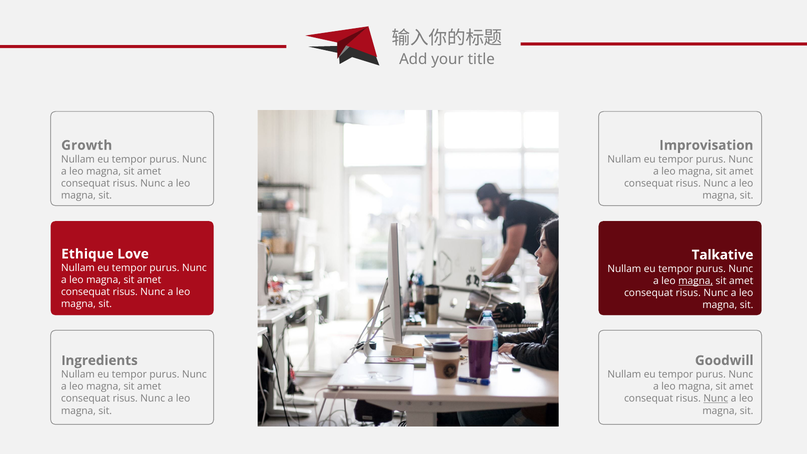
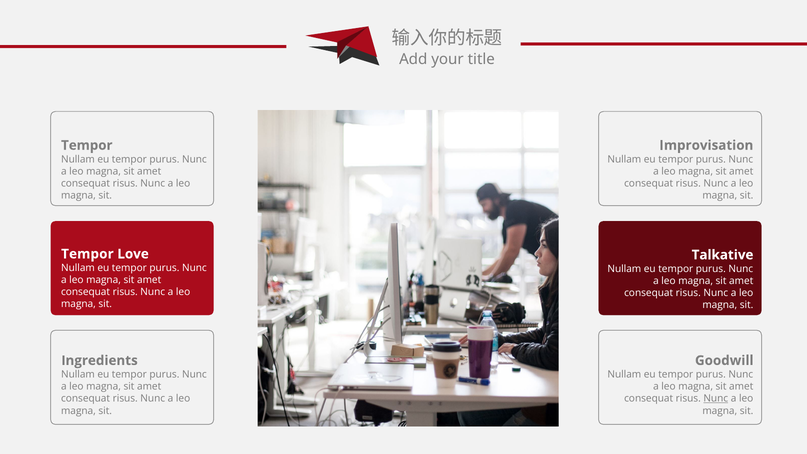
Growth at (87, 145): Growth -> Tempor
Ethique at (87, 254): Ethique -> Tempor
magna at (696, 281) underline: present -> none
